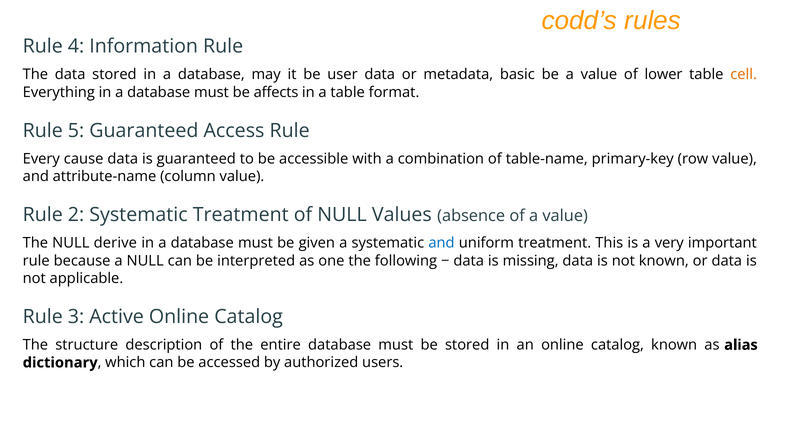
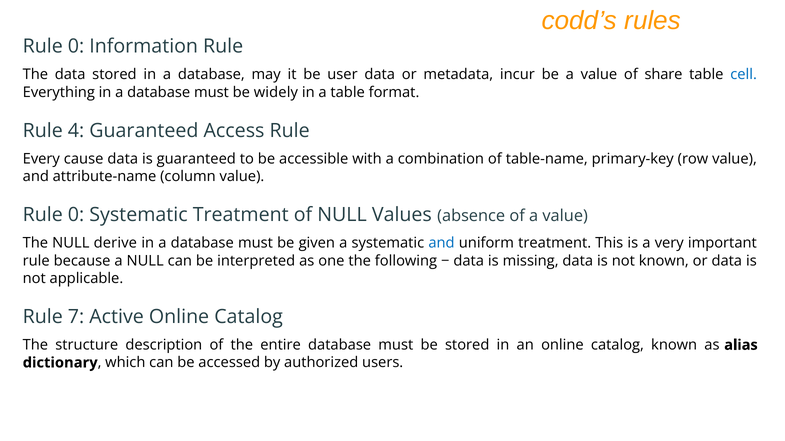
4 at (76, 47): 4 -> 0
basic: basic -> incur
lower: lower -> share
cell colour: orange -> blue
affects: affects -> widely
5: 5 -> 4
2 at (76, 215): 2 -> 0
3: 3 -> 7
